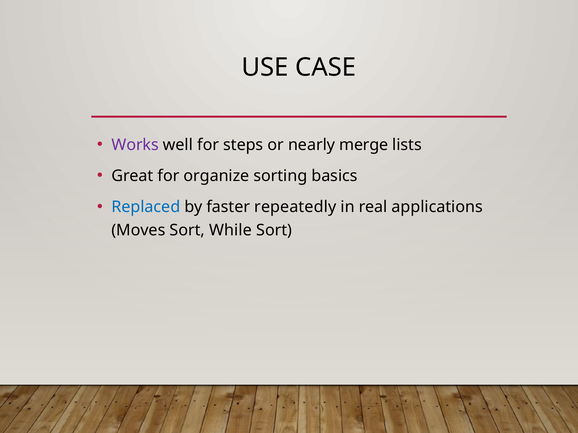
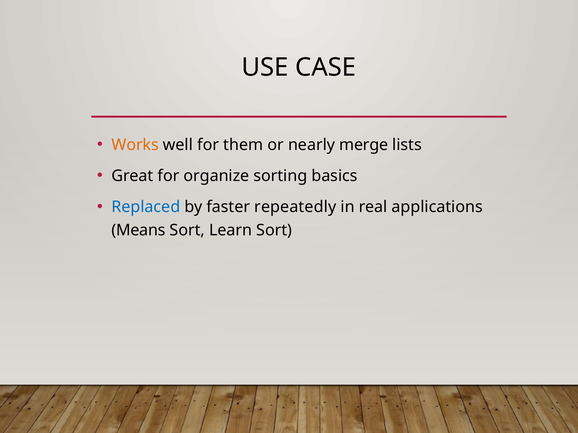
Works colour: purple -> orange
steps: steps -> them
Moves: Moves -> Means
While: While -> Learn
